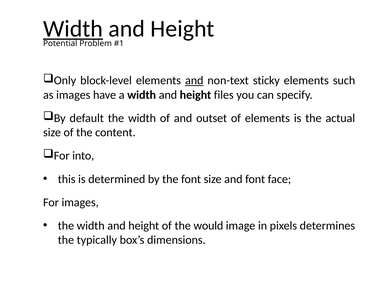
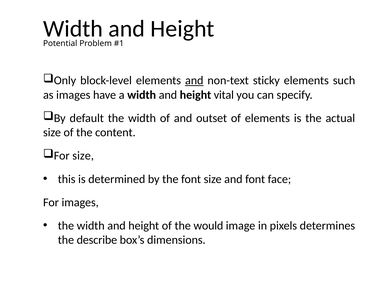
Width at (73, 29) underline: present -> none
files: files -> vital
For into: into -> size
typically: typically -> describe
